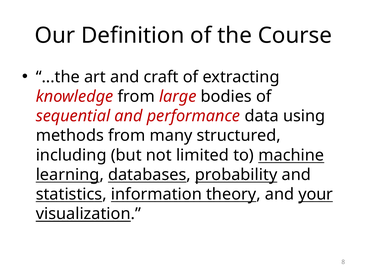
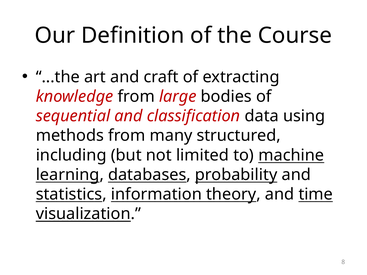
performance: performance -> classification
your: your -> time
